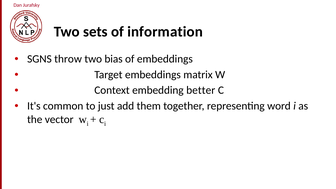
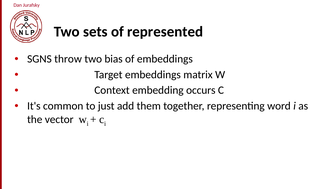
information: information -> represented
better: better -> occurs
